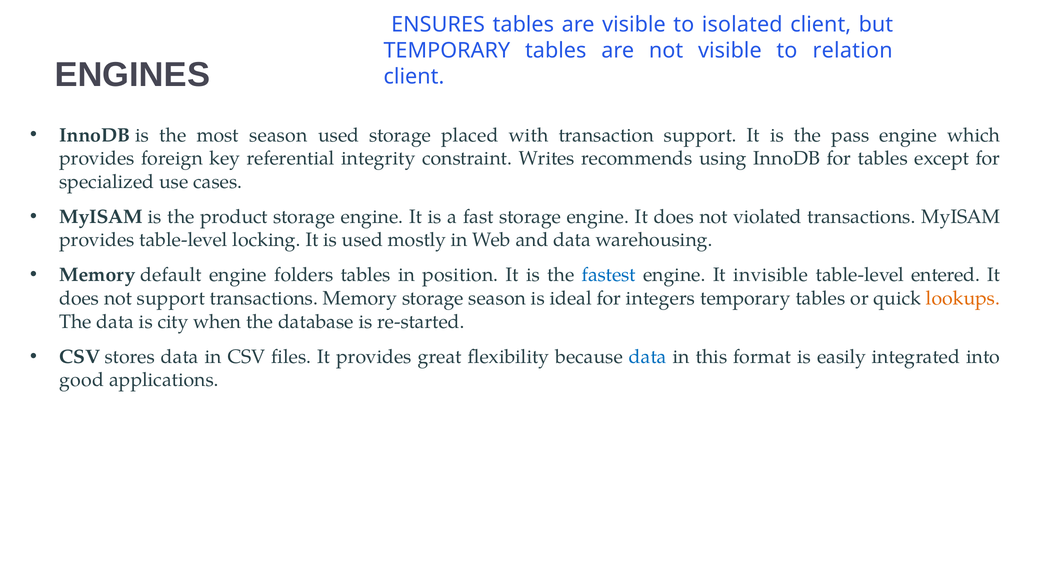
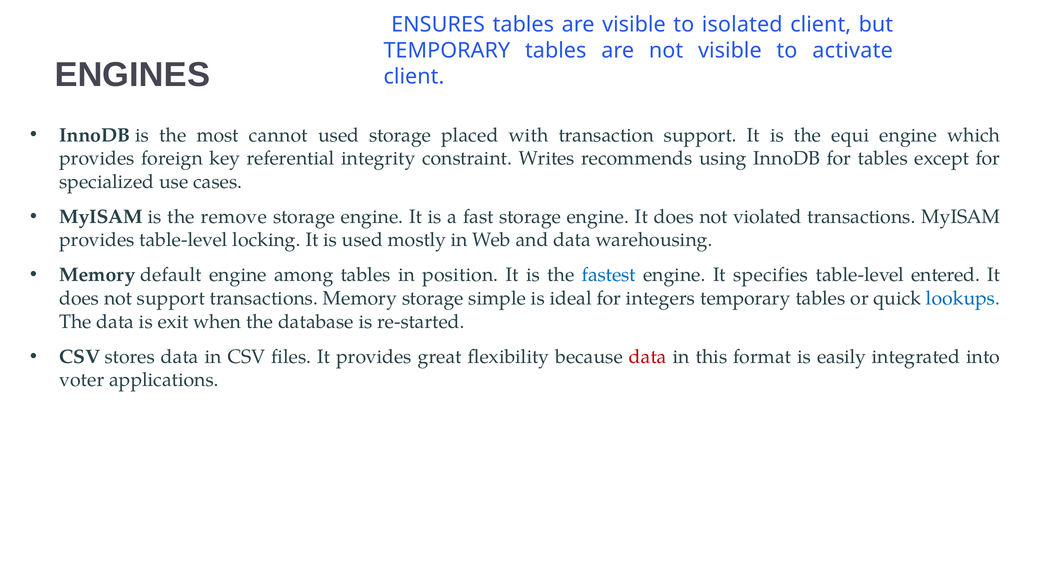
relation: relation -> activate
most season: season -> cannot
pass: pass -> equi
product: product -> remove
folders: folders -> among
invisible: invisible -> specifies
storage season: season -> simple
lookups colour: orange -> blue
city: city -> exit
data at (648, 357) colour: blue -> red
good: good -> voter
